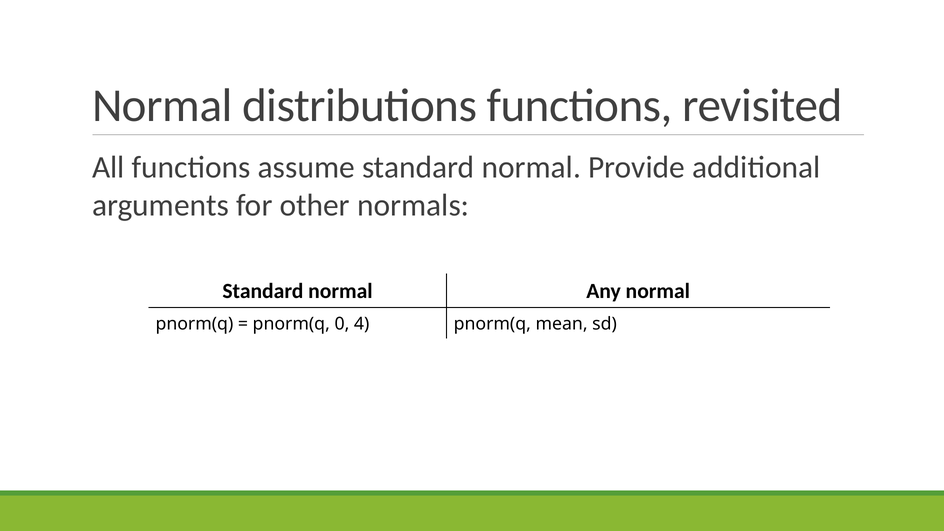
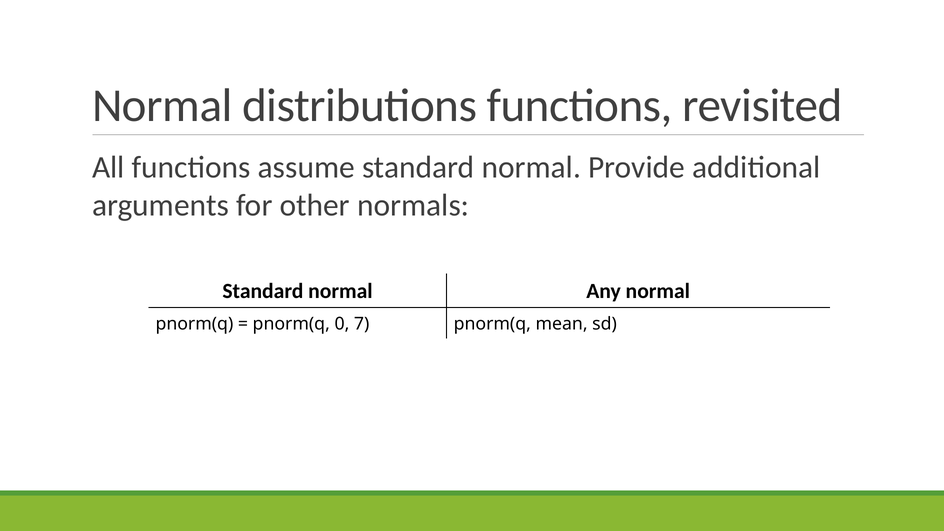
4: 4 -> 7
